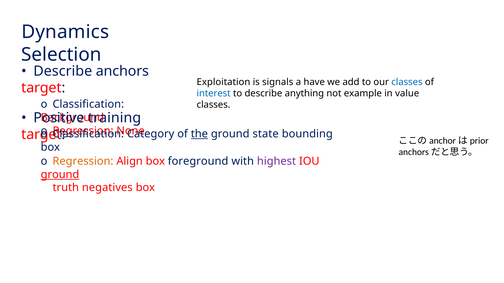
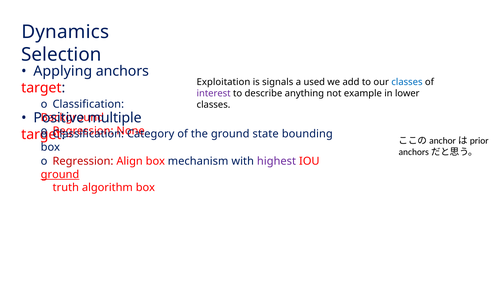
Describe at (63, 71): Describe -> Applying
have: have -> used
interest colour: blue -> purple
value: value -> lower
training: training -> multiple
the underline: present -> none
Regression at (83, 162) colour: orange -> red
foreground: foreground -> mechanism
negatives: negatives -> algorithm
